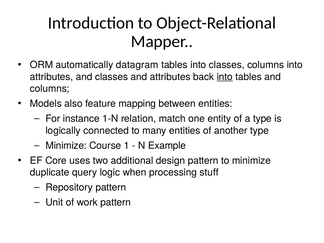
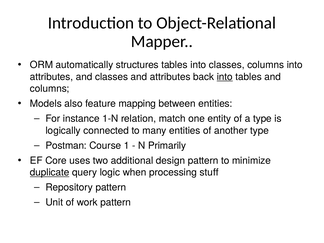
datagram: datagram -> structures
Minimize at (66, 146): Minimize -> Postman
Example: Example -> Primarily
duplicate underline: none -> present
